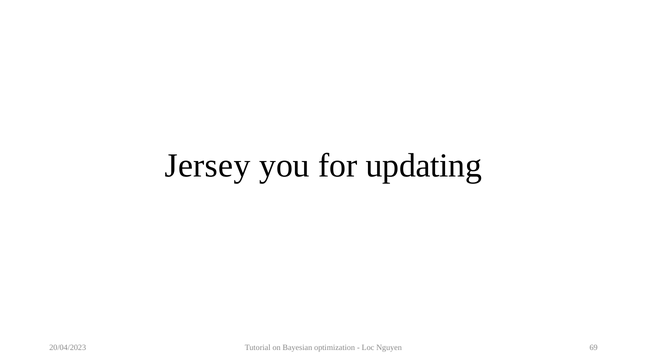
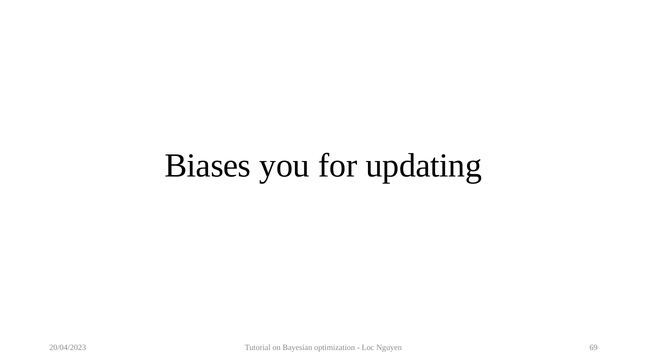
Jersey: Jersey -> Biases
